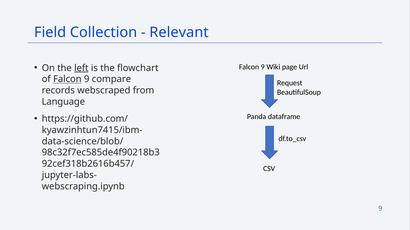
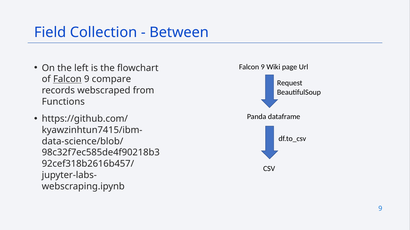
Relevant: Relevant -> Between
left underline: present -> none
Language: Language -> Functions
